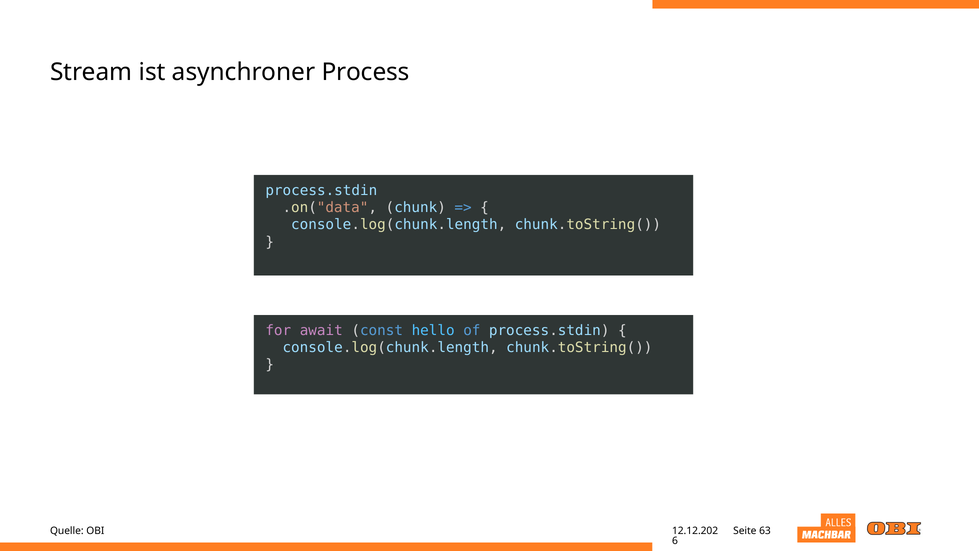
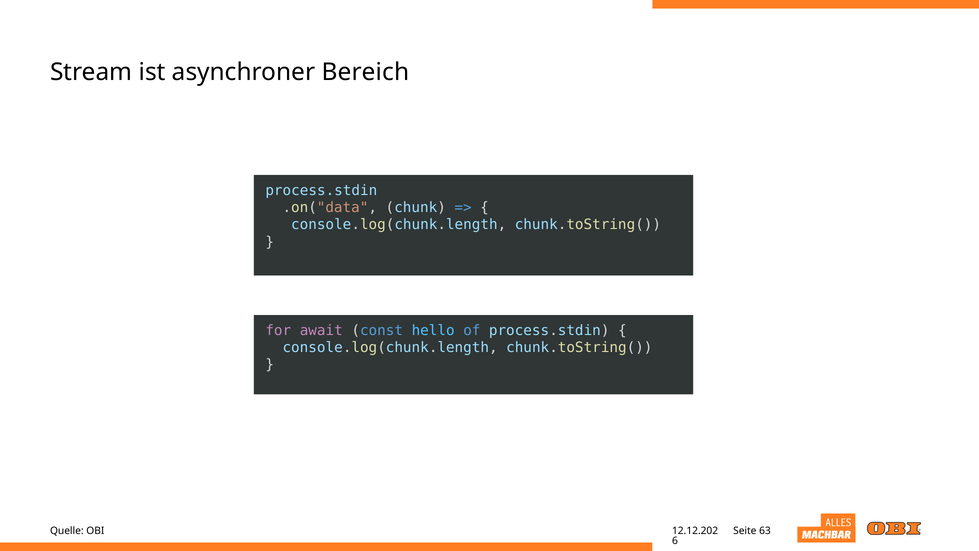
Process: Process -> Bereich
